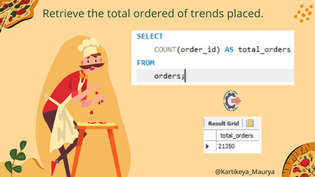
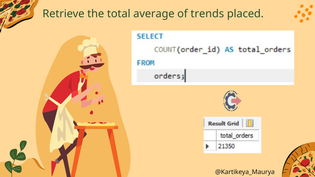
ordered: ordered -> average
